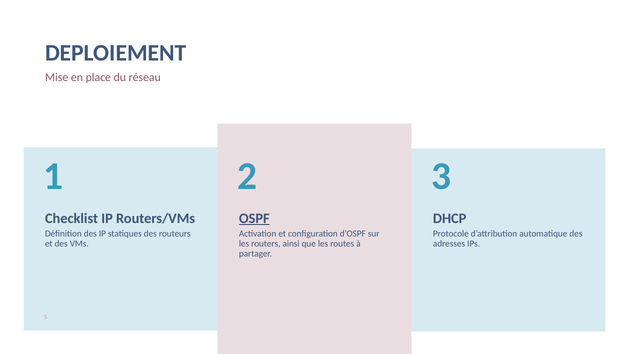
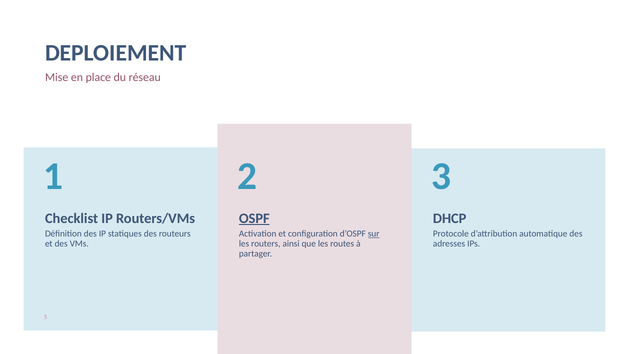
sur underline: none -> present
